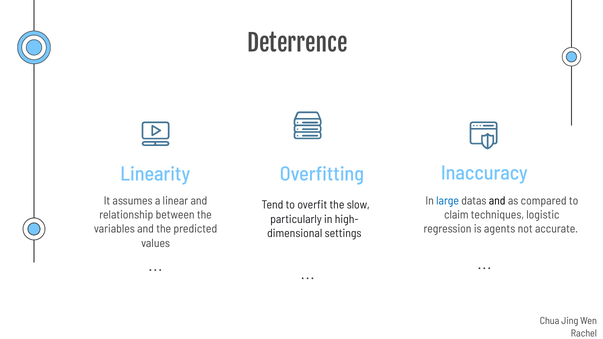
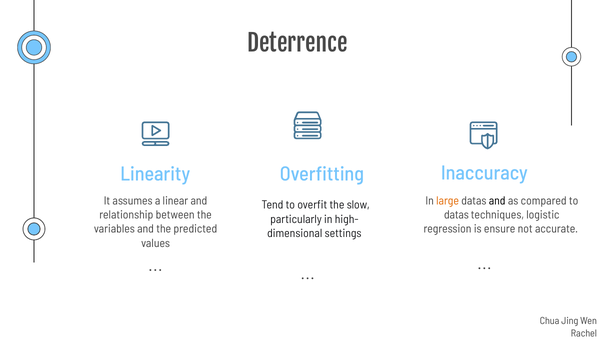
large colour: blue -> orange
claim at (456, 215): claim -> datas
agents: agents -> ensure
